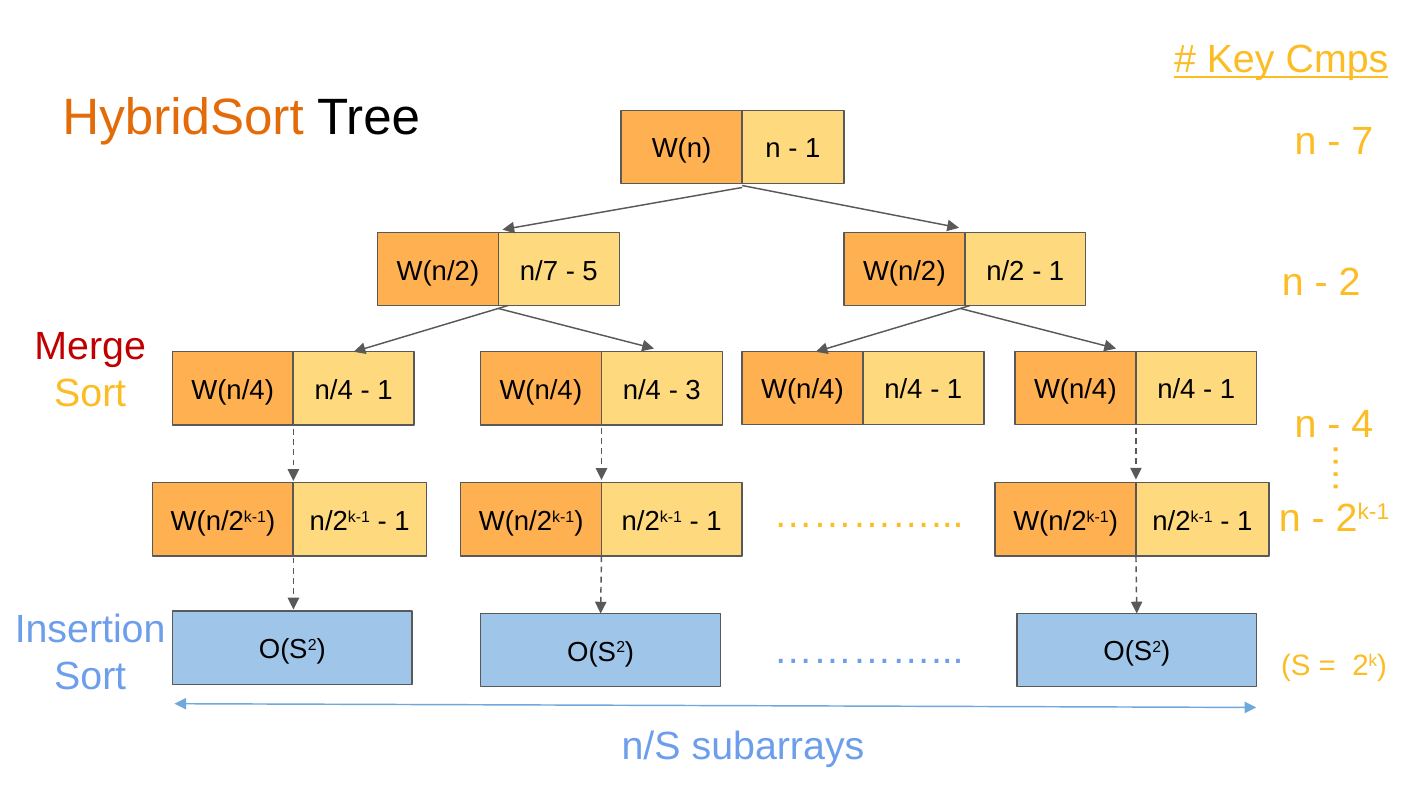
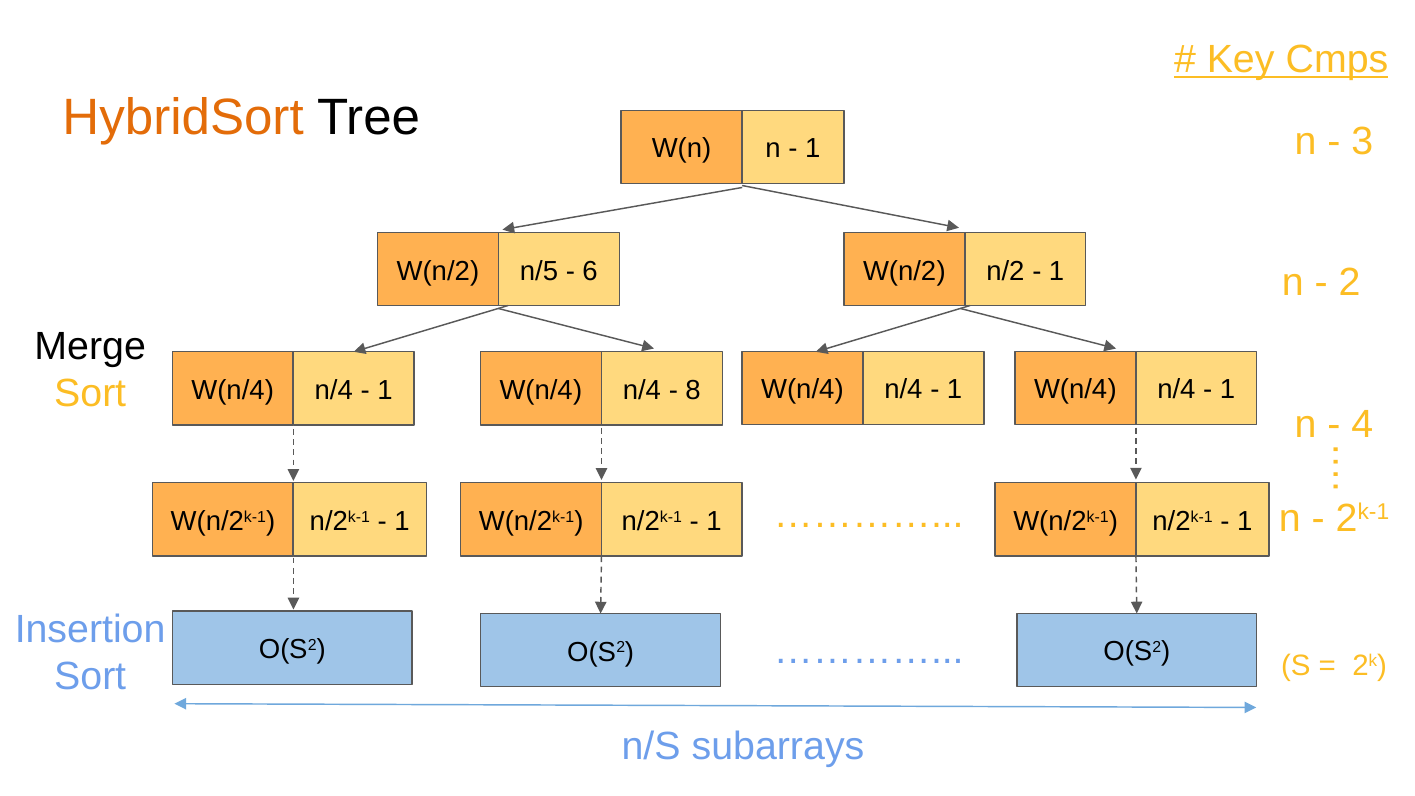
7: 7 -> 3
n/7: n/7 -> n/5
5: 5 -> 6
Merge colour: red -> black
3: 3 -> 8
